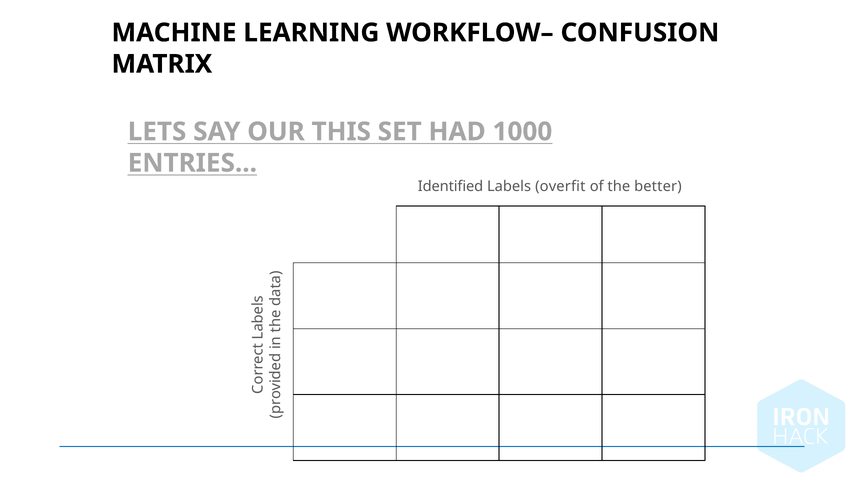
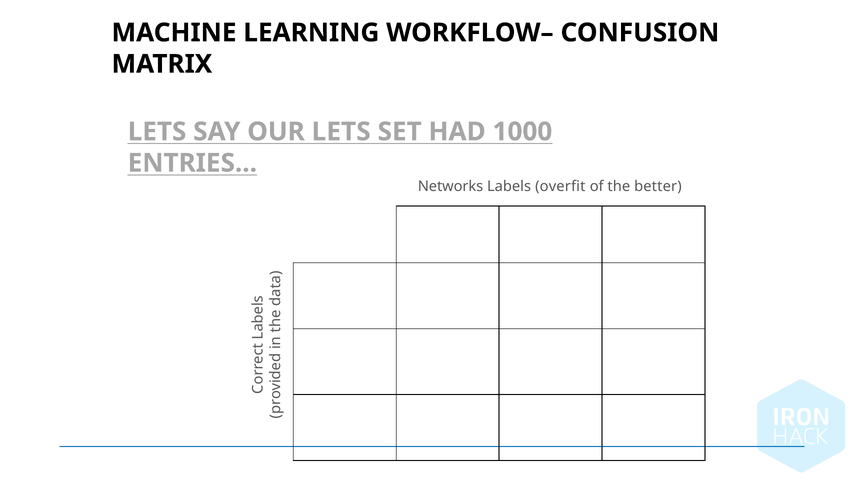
OUR THIS: THIS -> LETS
Identified: Identified -> Networks
